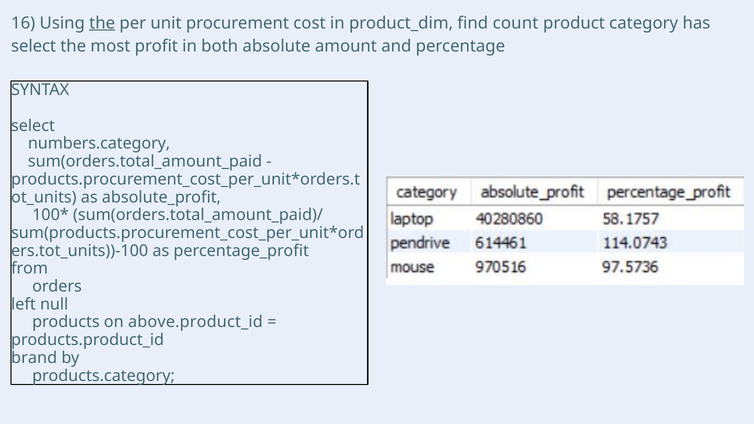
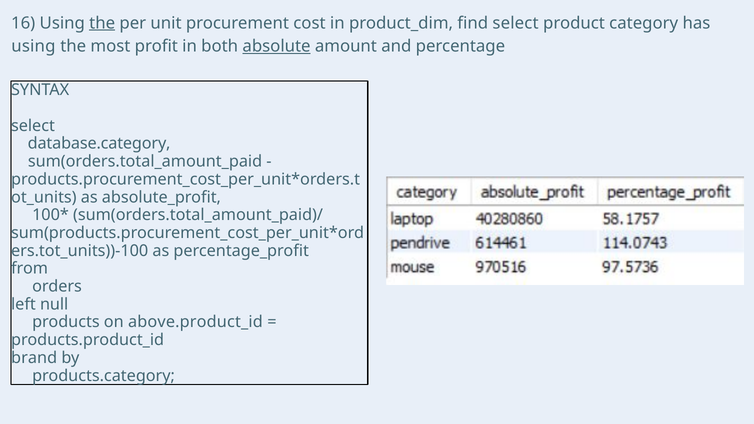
find count: count -> select
select at (34, 46): select -> using
absolute underline: none -> present
numbers.category: numbers.category -> database.category
